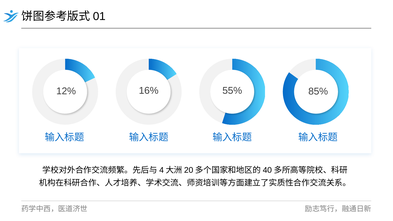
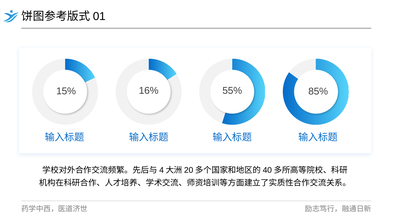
12%: 12% -> 15%
